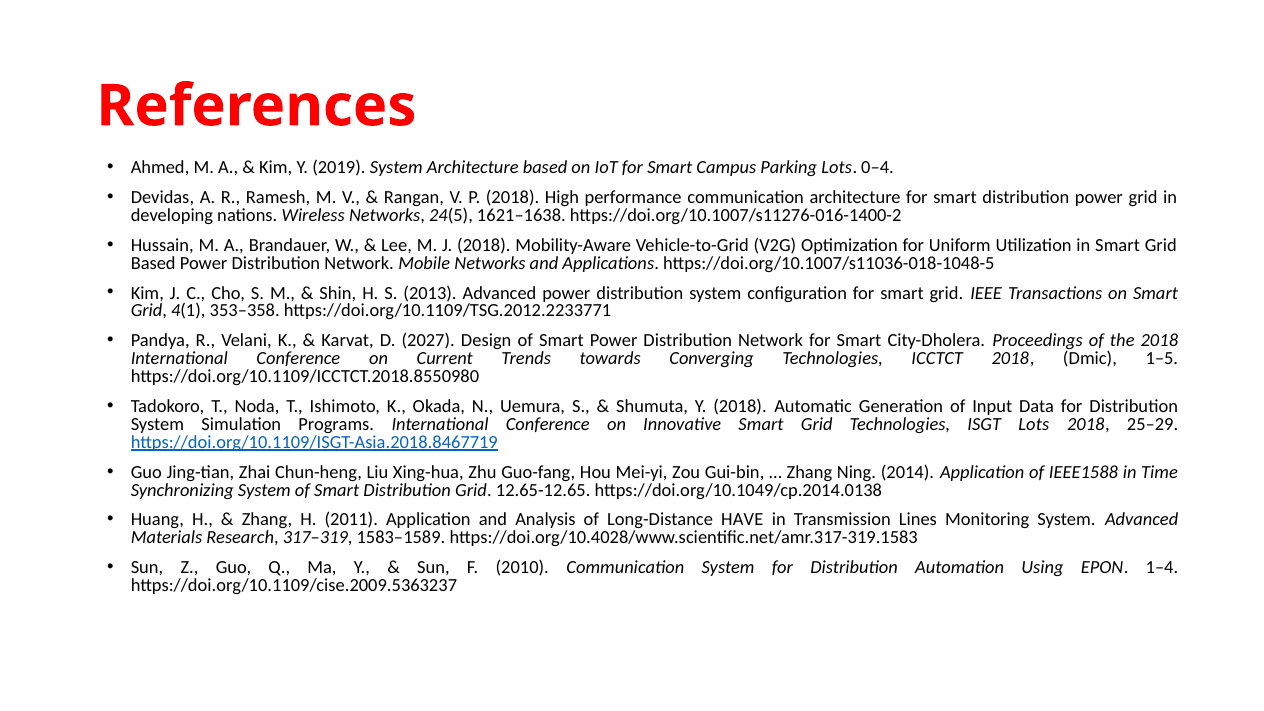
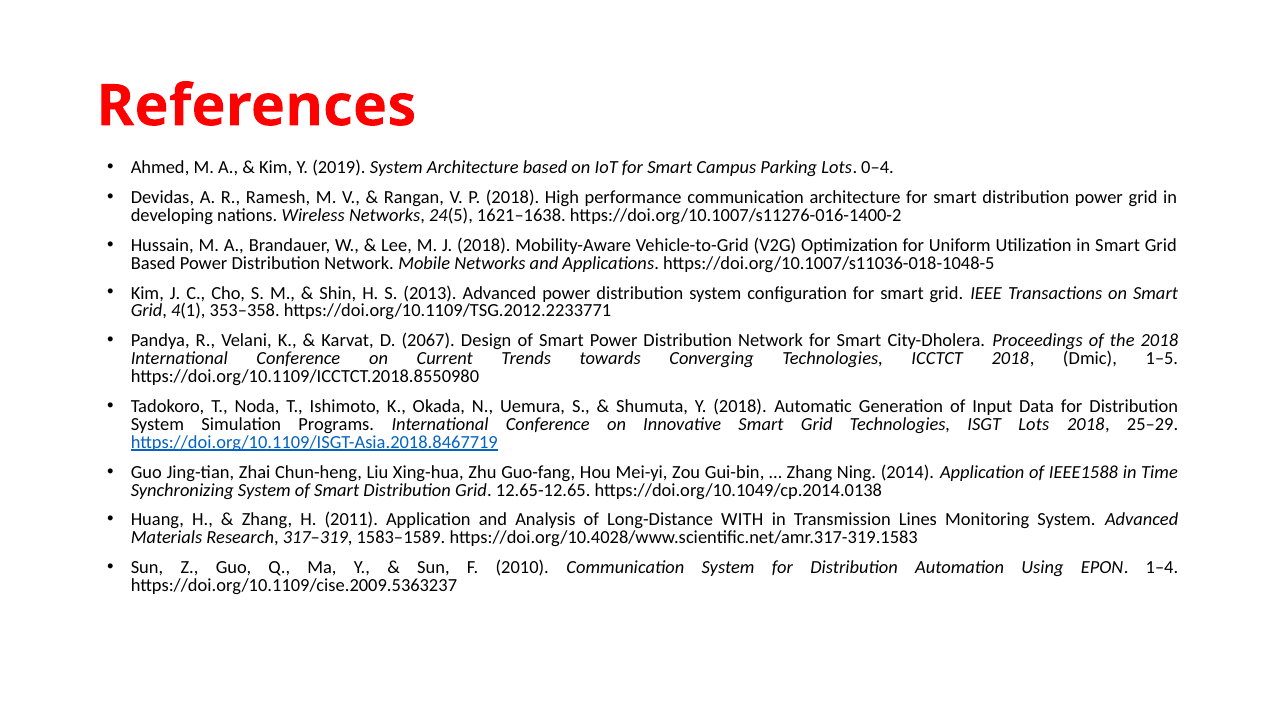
2027: 2027 -> 2067
HAVE: HAVE -> WITH
